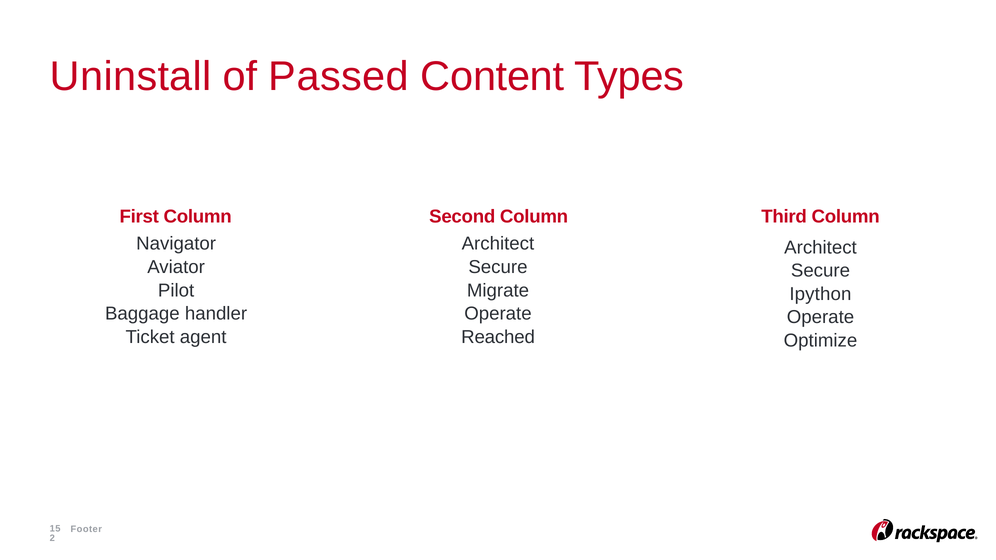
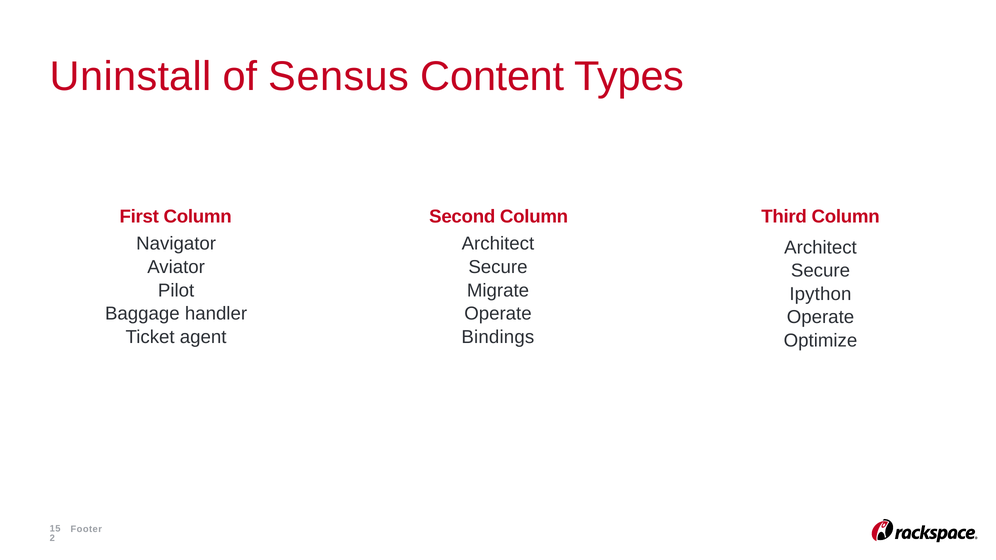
Passed: Passed -> Sensus
Reached: Reached -> Bindings
